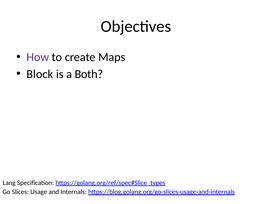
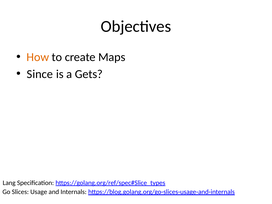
How colour: purple -> orange
Block: Block -> Since
Both: Both -> Gets
